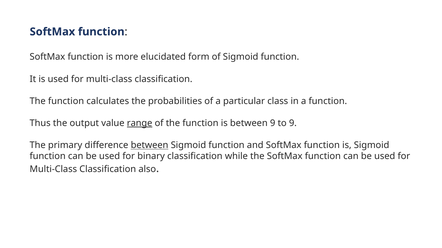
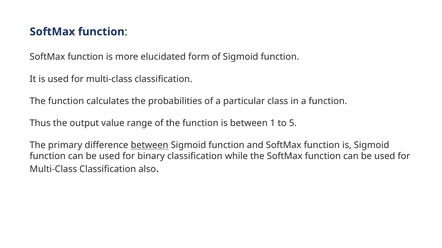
range underline: present -> none
between 9: 9 -> 1
to 9: 9 -> 5
